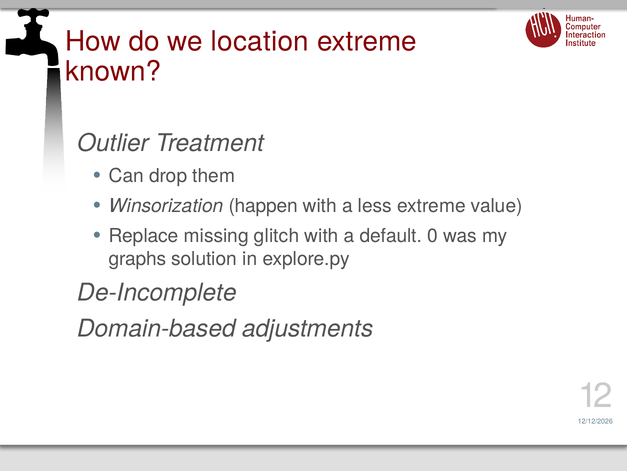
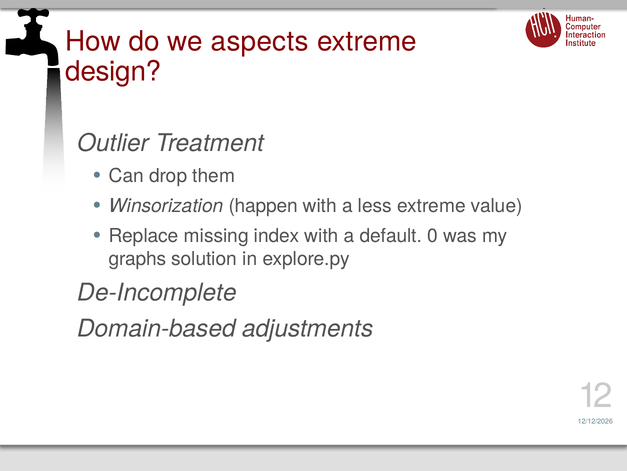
location: location -> aspects
known: known -> design
glitch: glitch -> index
